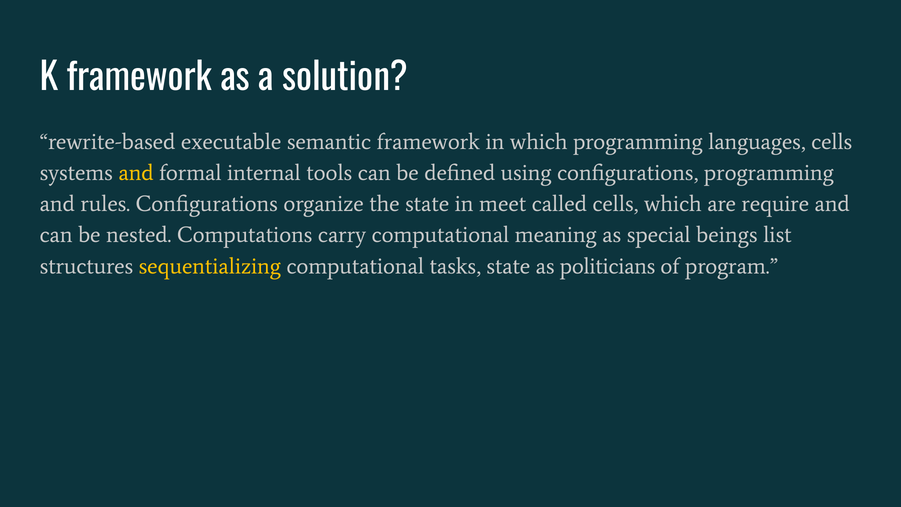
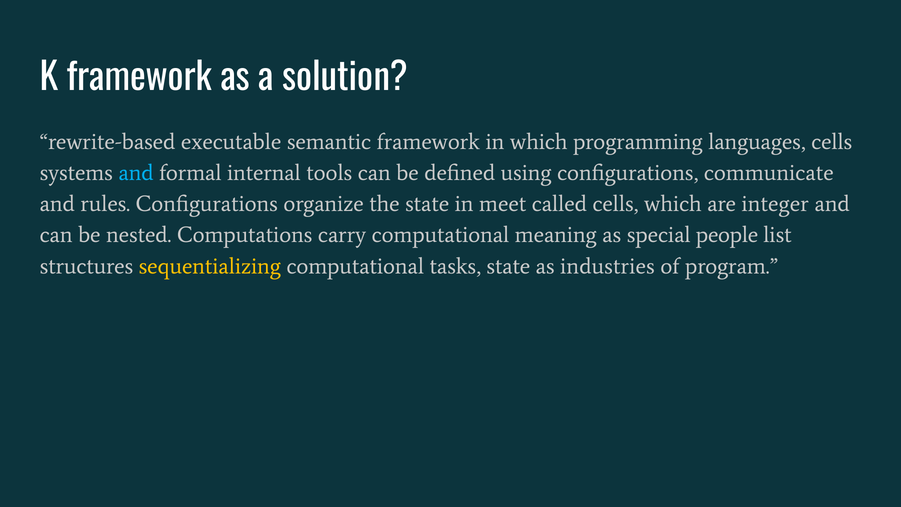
and at (136, 173) colour: yellow -> light blue
configurations programming: programming -> communicate
require: require -> integer
beings: beings -> people
politicians: politicians -> industries
